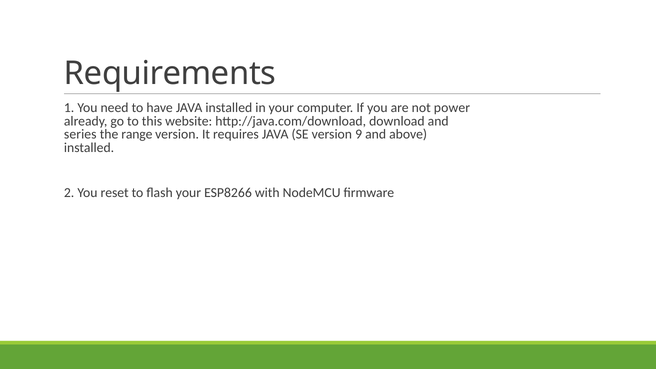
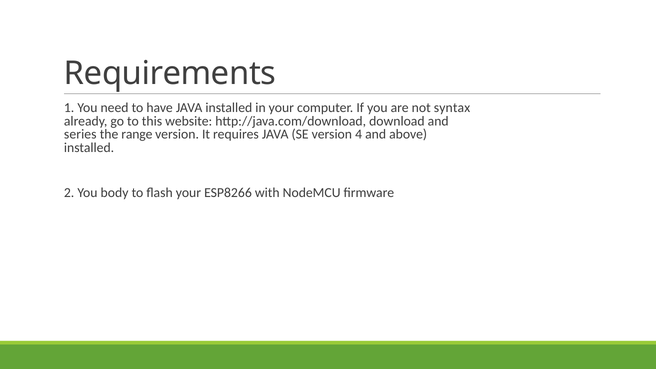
power: power -> syntax
9: 9 -> 4
reset: reset -> body
